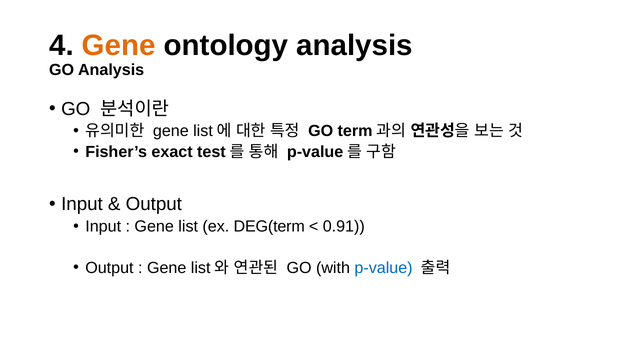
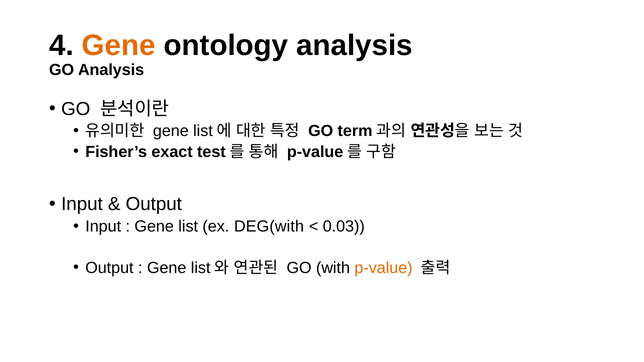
DEG(term: DEG(term -> DEG(with
0.91: 0.91 -> 0.03
p-value colour: blue -> orange
